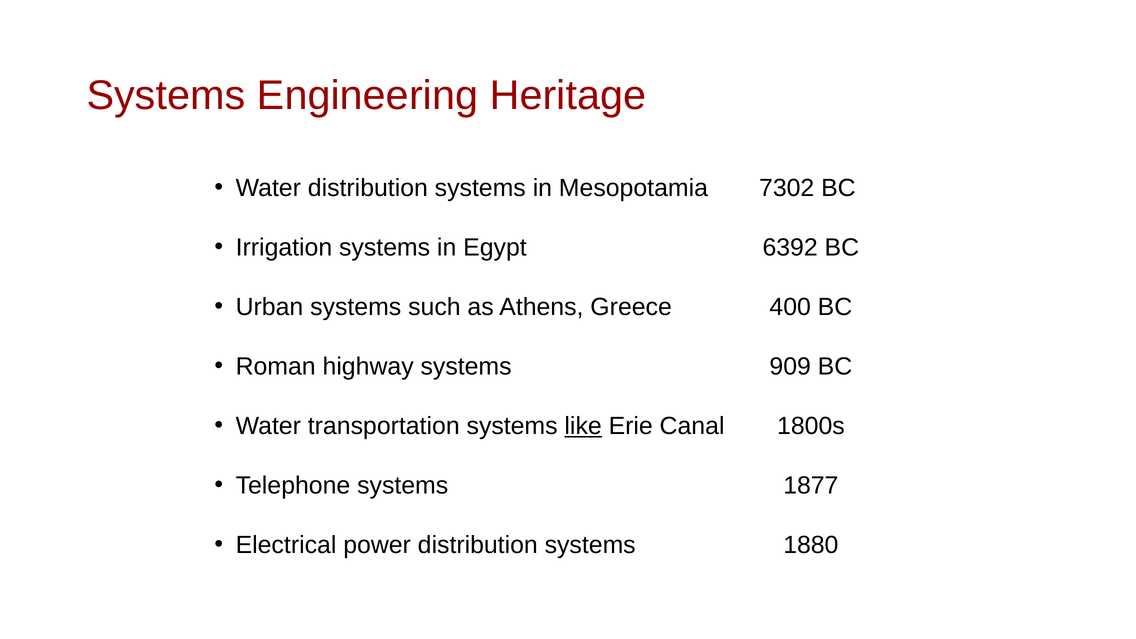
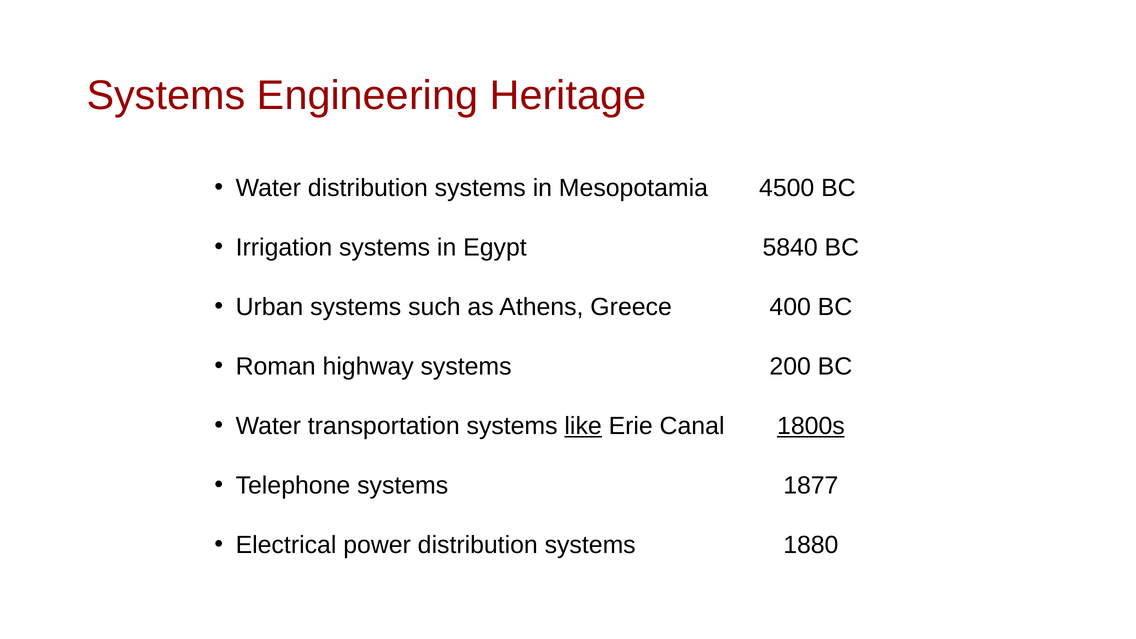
7302: 7302 -> 4500
6392: 6392 -> 5840
909: 909 -> 200
1800s underline: none -> present
